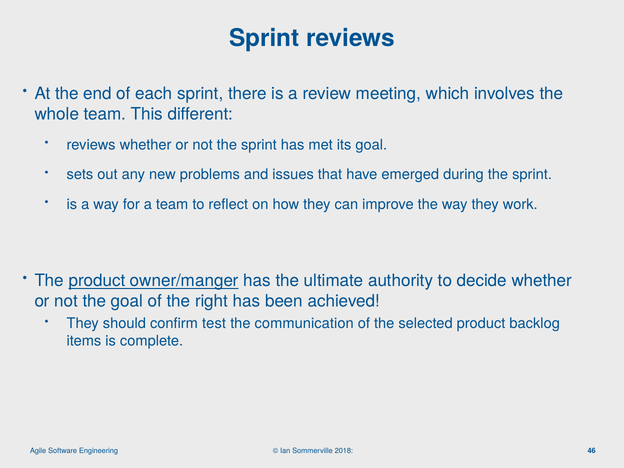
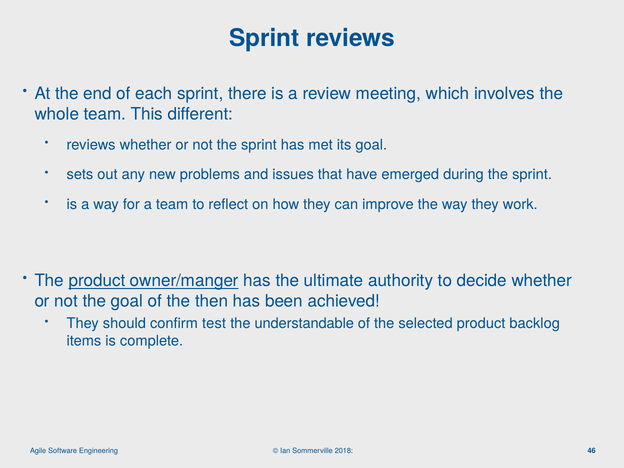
right: right -> then
communication: communication -> understandable
